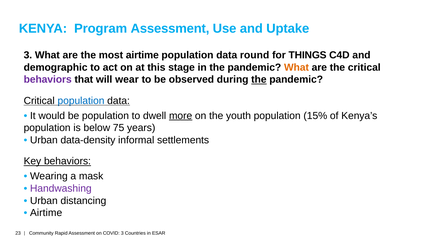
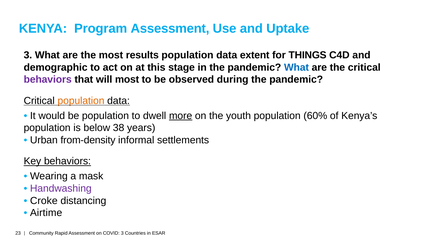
most airtime: airtime -> results
round: round -> extent
What at (296, 67) colour: orange -> blue
will wear: wear -> most
the at (259, 80) underline: present -> none
population at (81, 101) colour: blue -> orange
15%: 15% -> 60%
75: 75 -> 38
data-density: data-density -> from-density
Urban at (44, 201): Urban -> Croke
